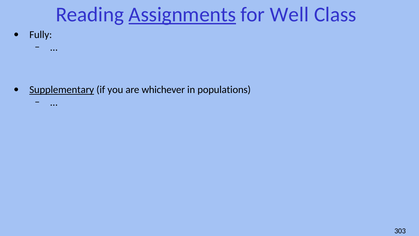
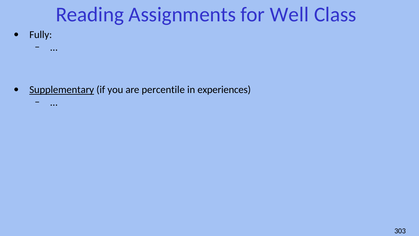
Assignments underline: present -> none
whichever: whichever -> percentile
populations: populations -> experiences
